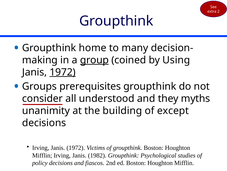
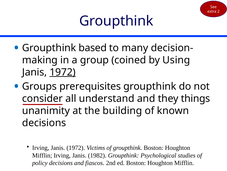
home: home -> based
group underline: present -> none
understood: understood -> understand
myths: myths -> things
except: except -> known
